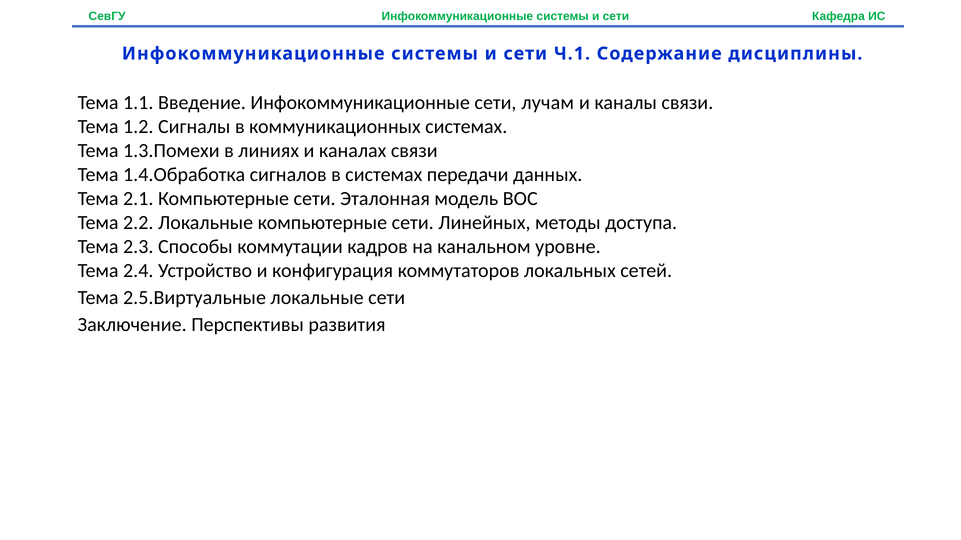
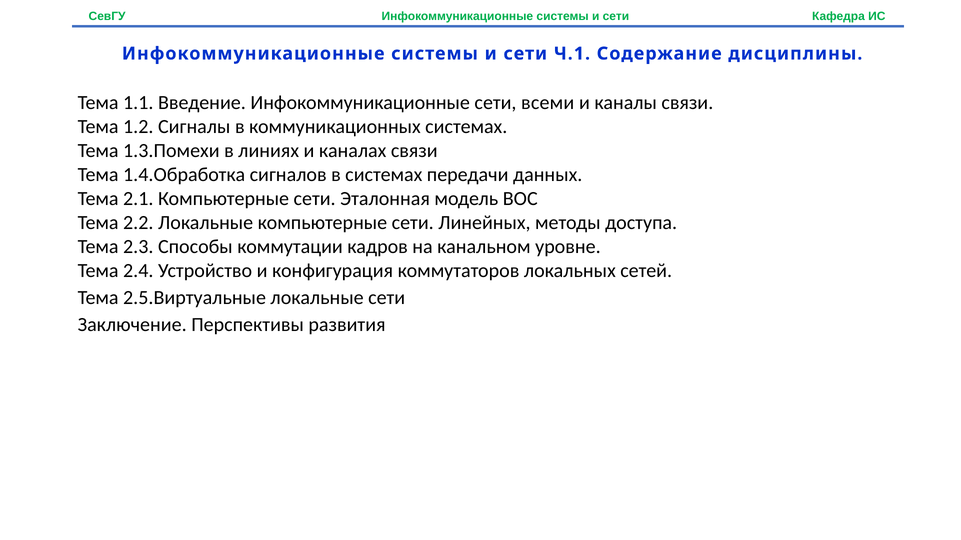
лучам: лучам -> всеми
